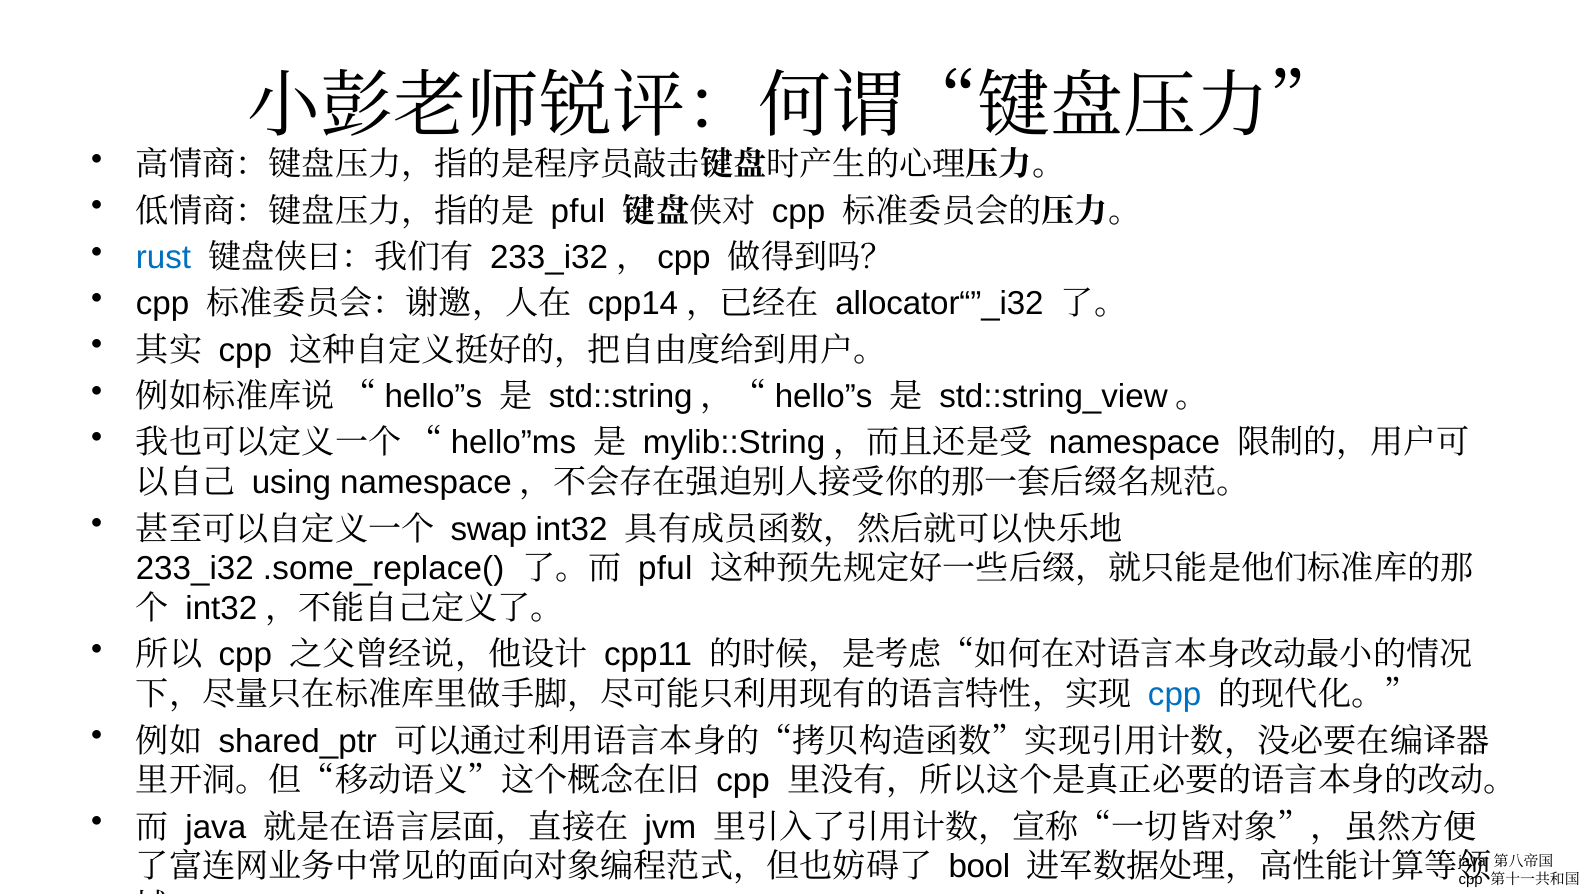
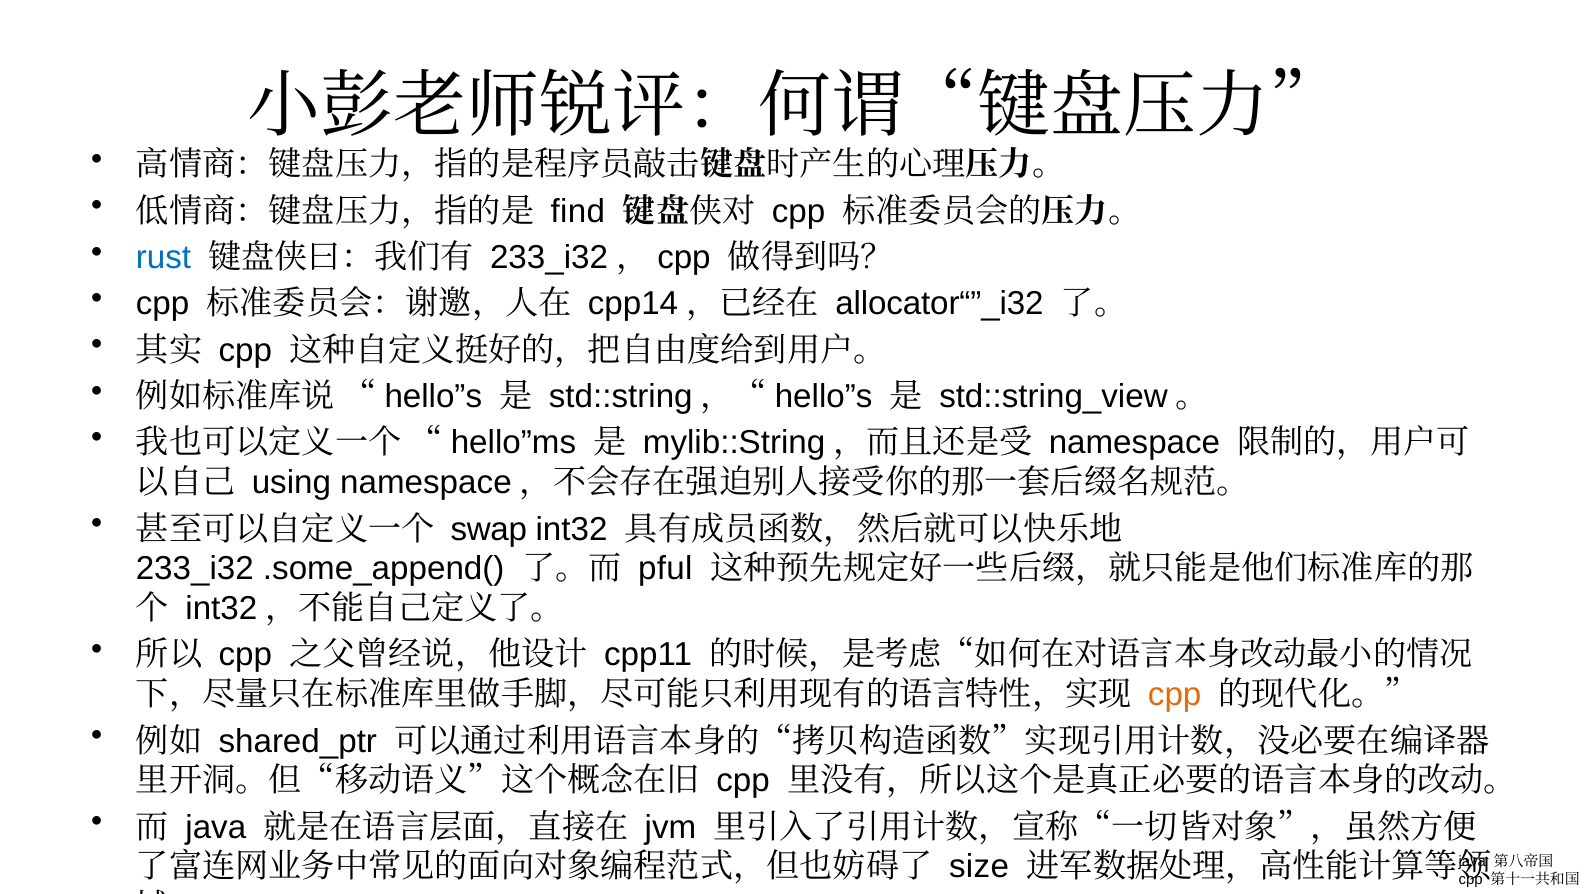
pful at (578, 211): pful -> find
.some_replace(: .some_replace( -> .some_append(
cpp at (1175, 695) colour: blue -> orange
bool: bool -> size
